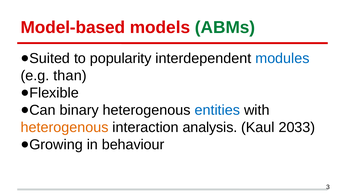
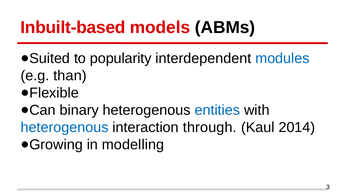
Model-based: Model-based -> Inbuilt-based
ABMs colour: green -> black
heterogenous at (65, 127) colour: orange -> blue
analysis: analysis -> through
2033: 2033 -> 2014
behaviour: behaviour -> modelling
